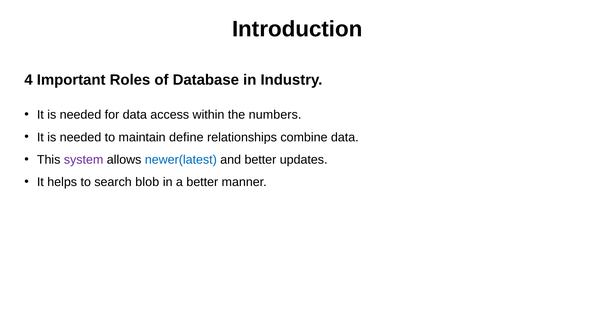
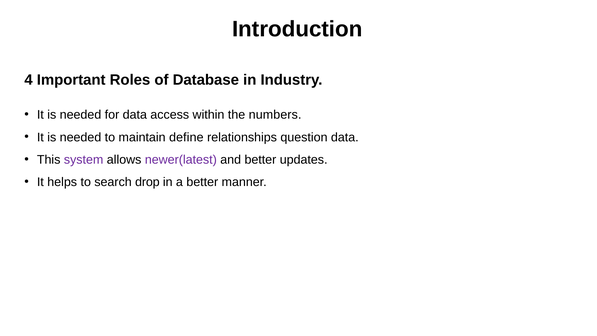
combine: combine -> question
newer(latest colour: blue -> purple
blob: blob -> drop
